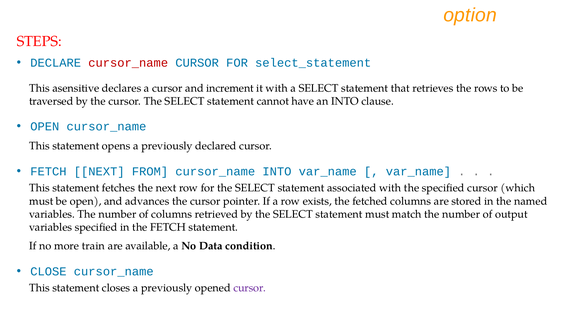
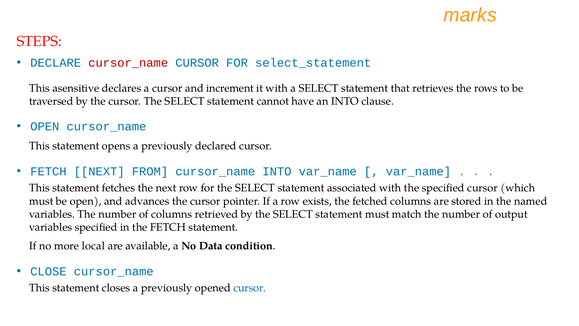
option: option -> marks
train: train -> local
cursor at (250, 288) colour: purple -> blue
